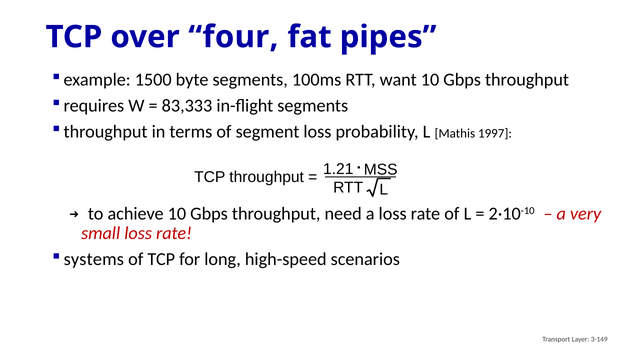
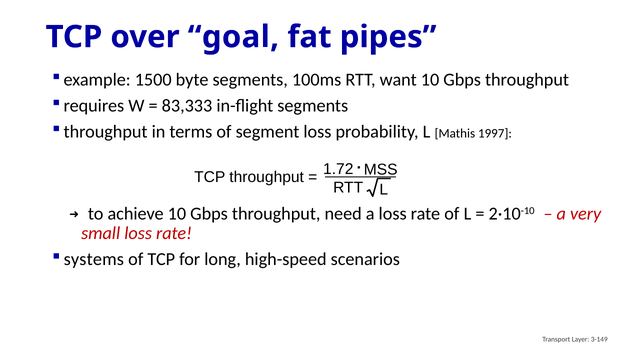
four: four -> goal
1.21: 1.21 -> 1.72
